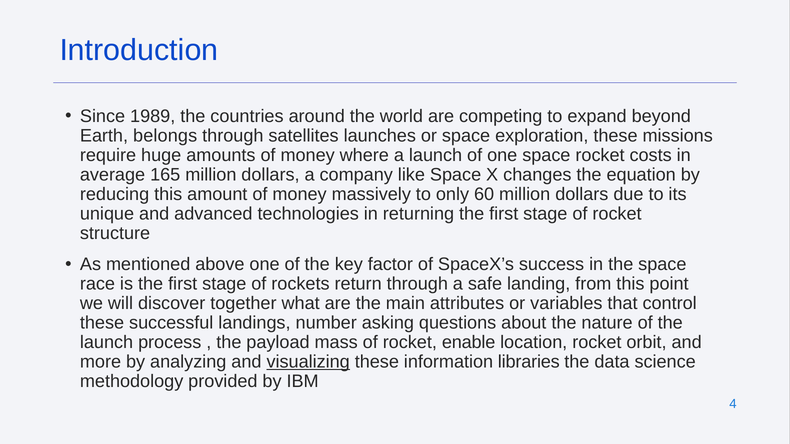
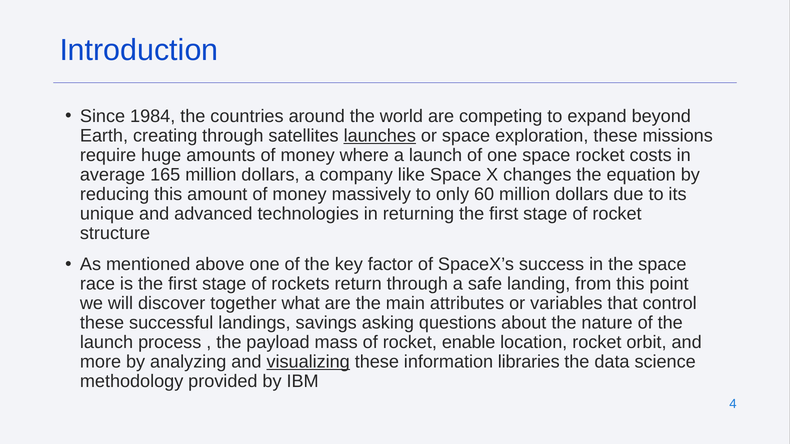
1989: 1989 -> 1984
belongs: belongs -> creating
launches underline: none -> present
number: number -> savings
